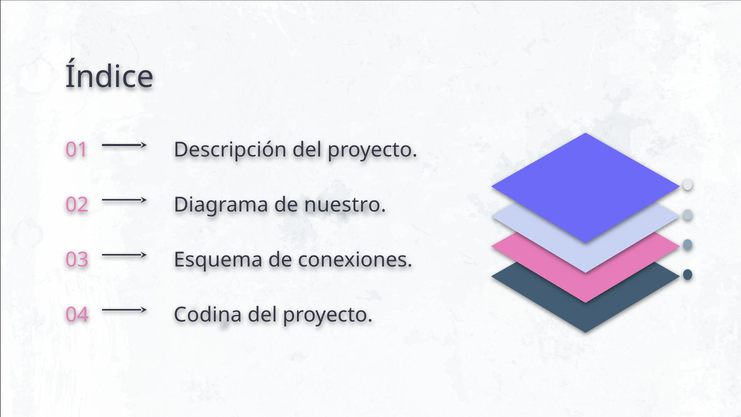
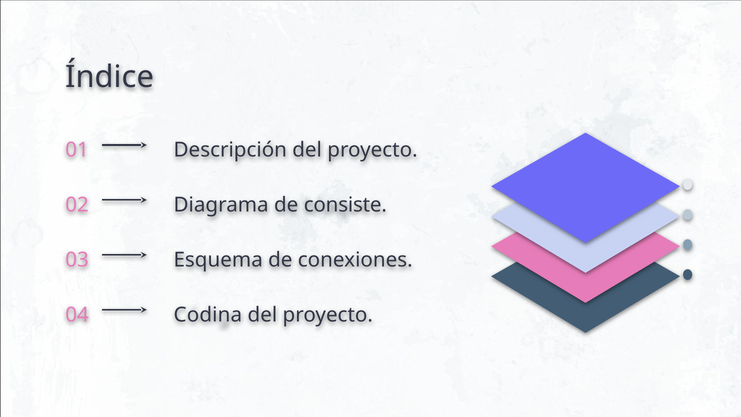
nuestro: nuestro -> consiste
